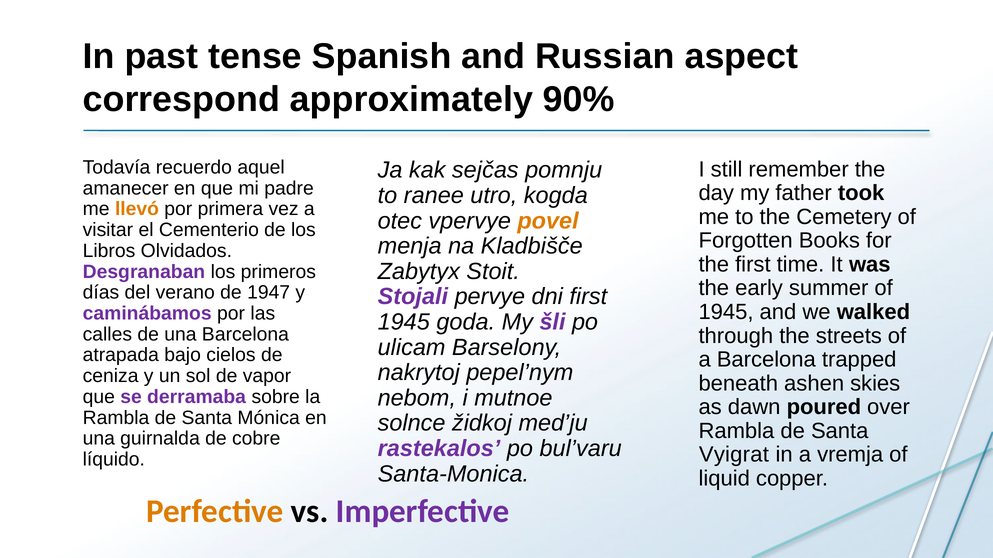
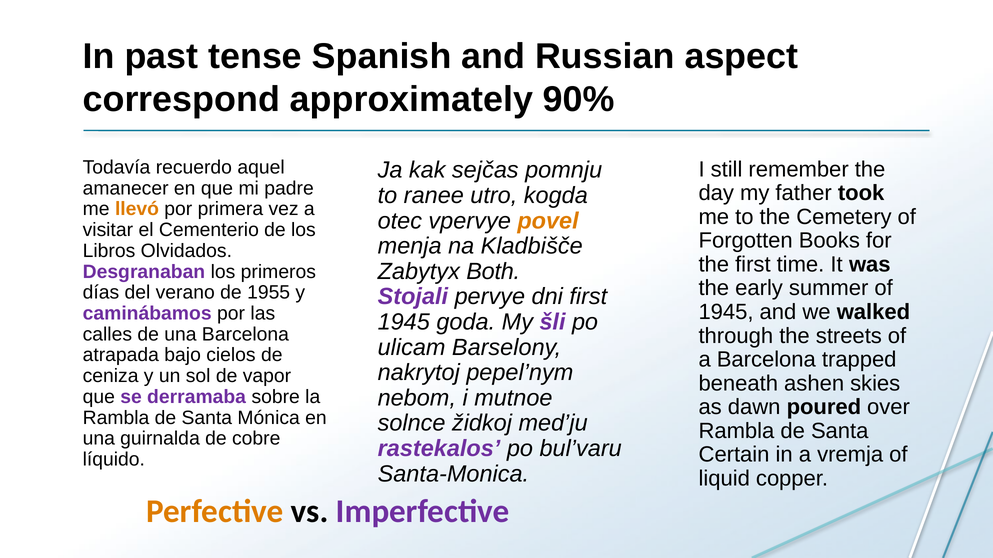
Stoit: Stoit -> Both
1947: 1947 -> 1955
Vyigrat: Vyigrat -> Certain
